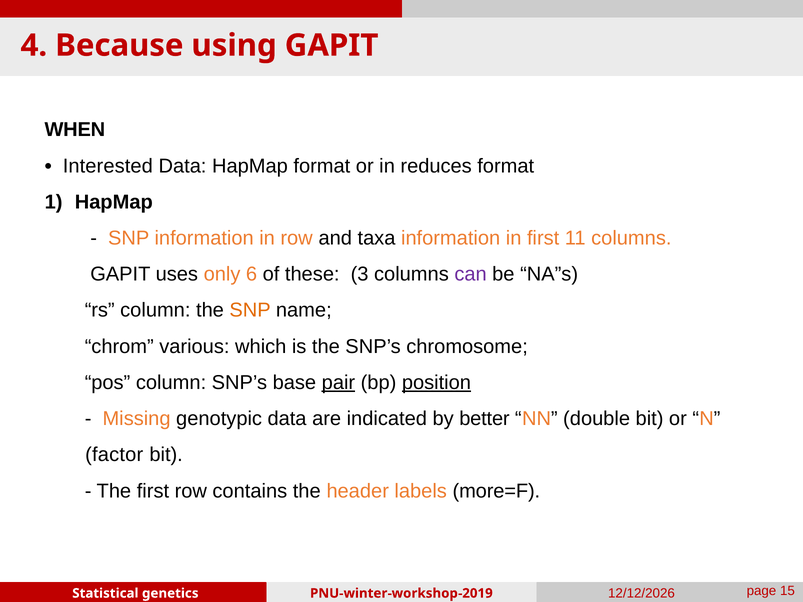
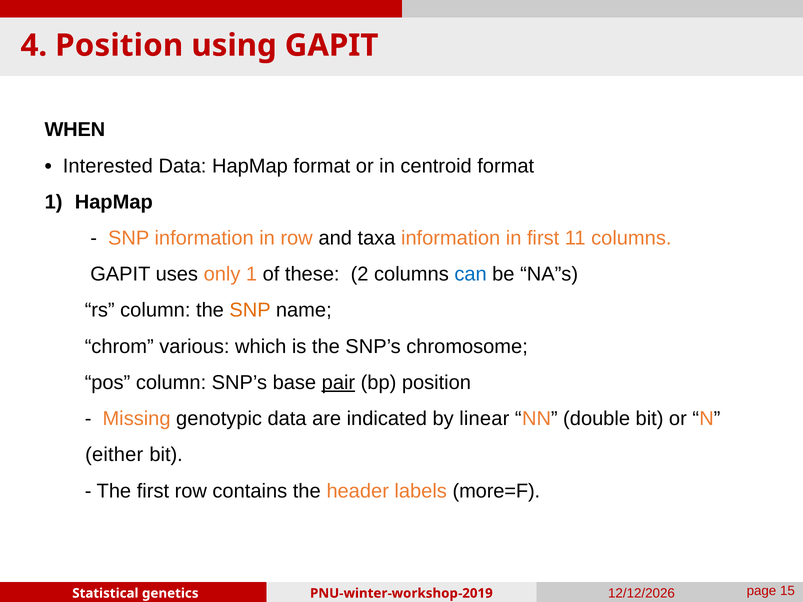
4 Because: Because -> Position
reduces: reduces -> centroid
only 6: 6 -> 1
3: 3 -> 2
can colour: purple -> blue
position at (436, 383) underline: present -> none
better: better -> linear
factor: factor -> either
